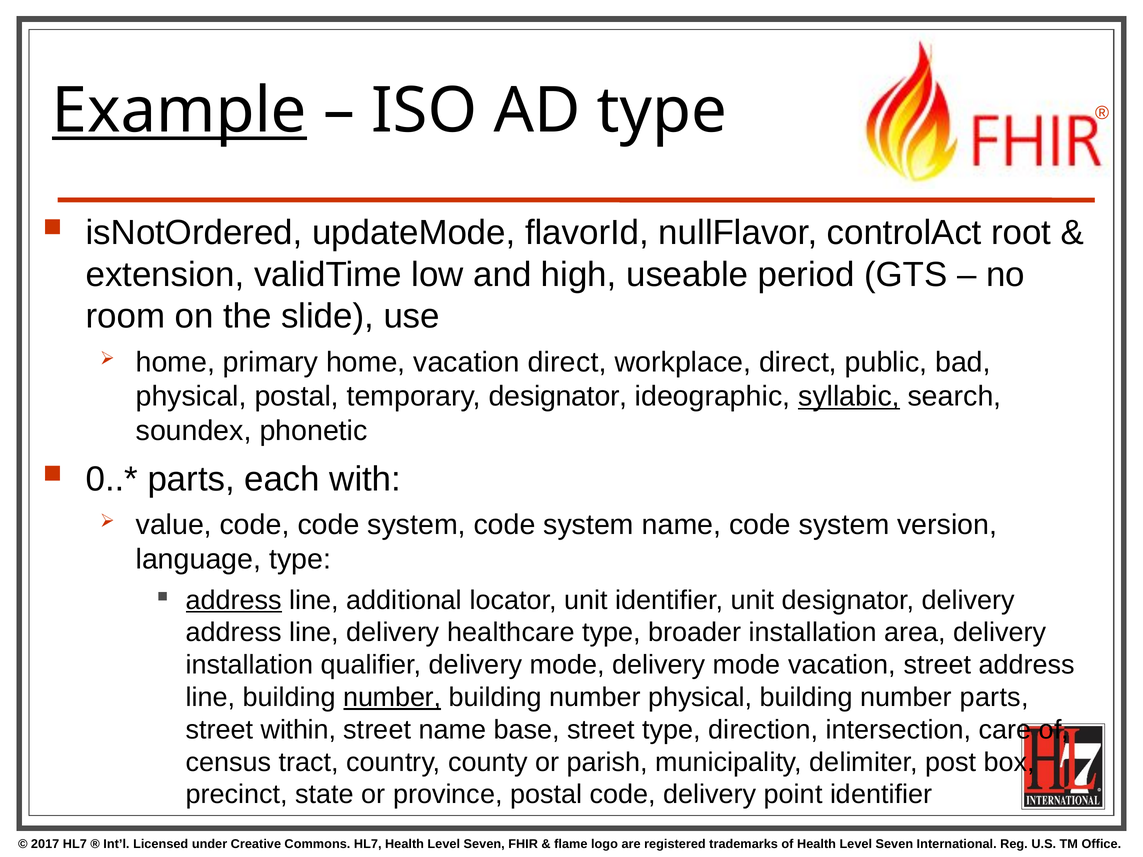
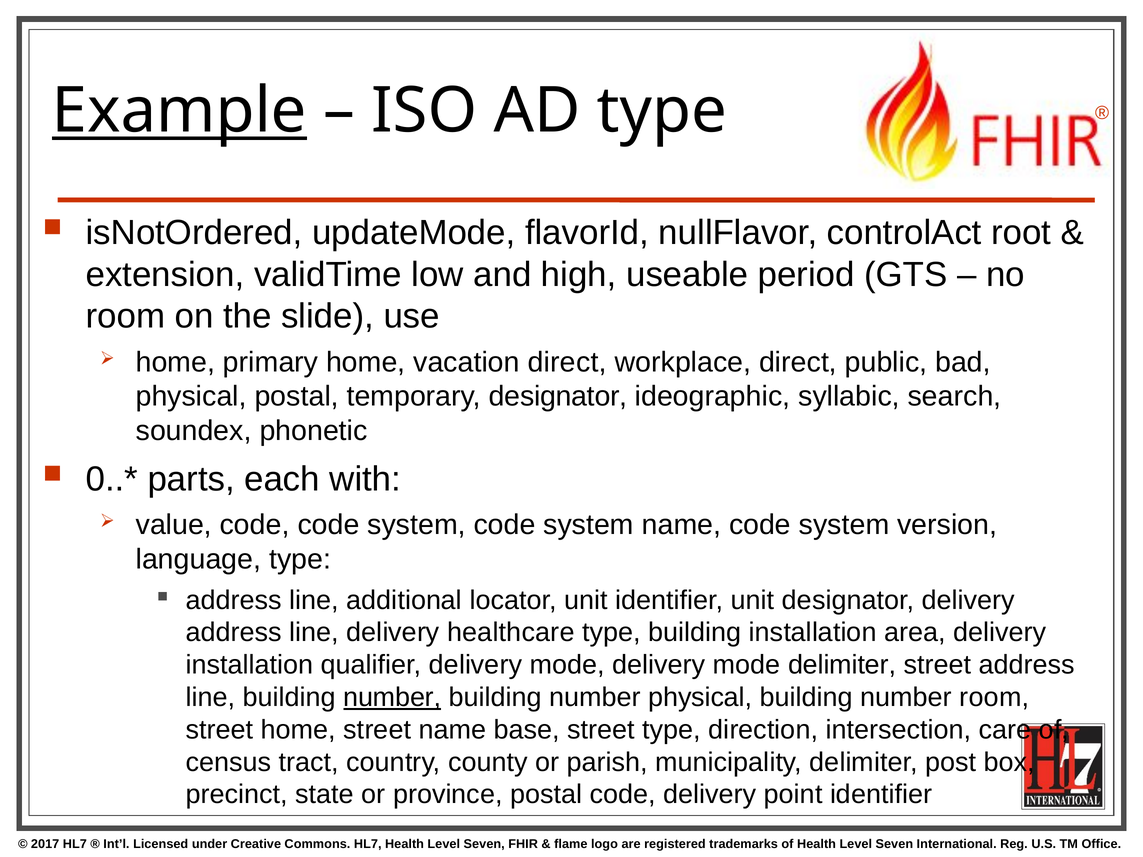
syllabic underline: present -> none
address at (234, 600) underline: present -> none
type broader: broader -> building
mode vacation: vacation -> delimiter
number parts: parts -> room
street within: within -> home
